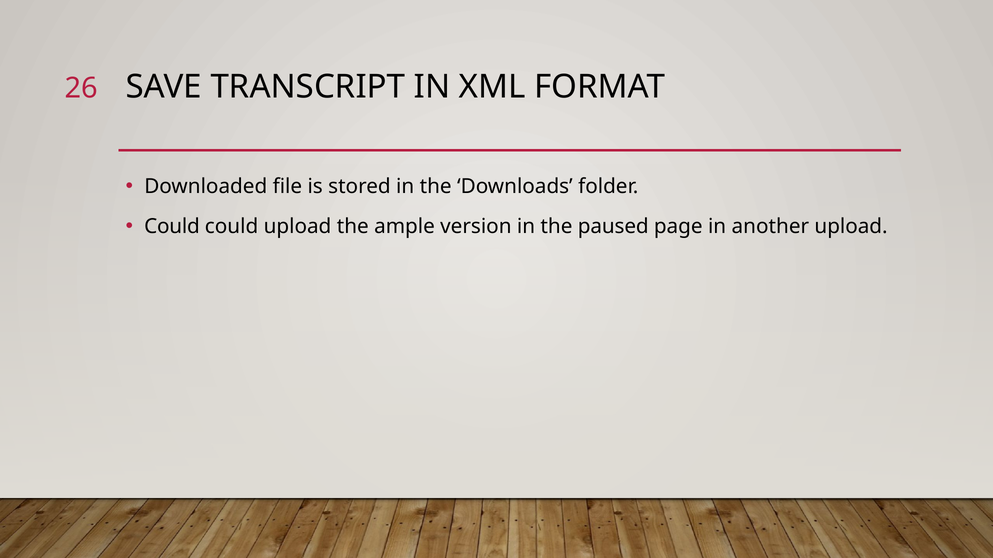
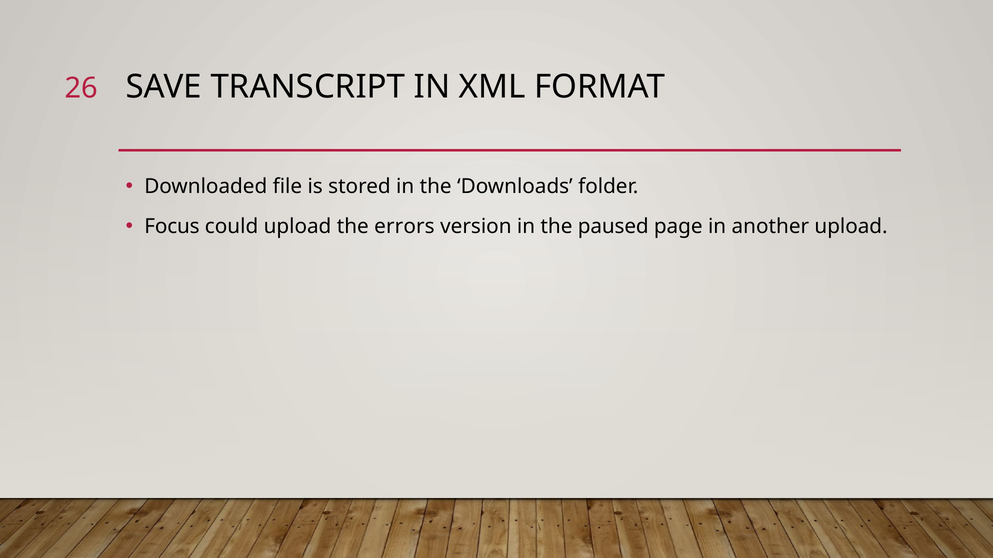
Could at (172, 227): Could -> Focus
ample: ample -> errors
